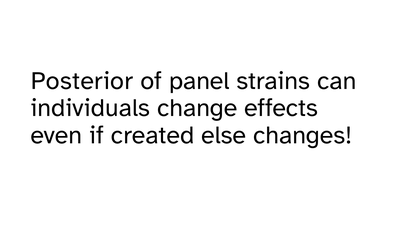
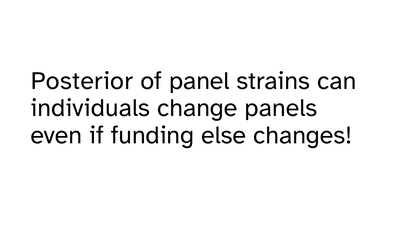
effects: effects -> panels
created: created -> funding
